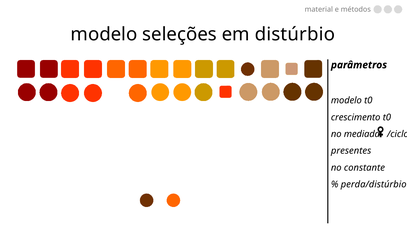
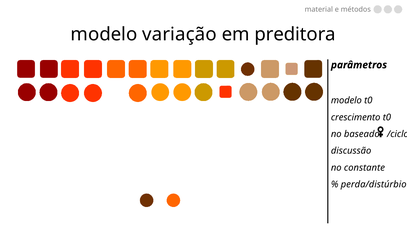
seleções: seleções -> variação
distúrbio: distúrbio -> preditora
mediada: mediada -> baseado
presentes: presentes -> discussão
